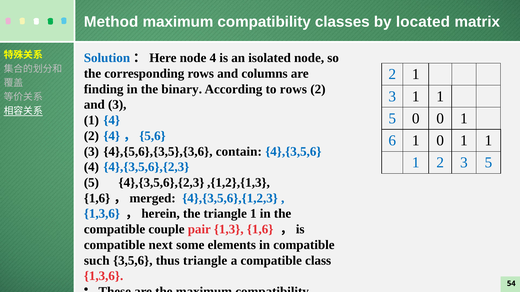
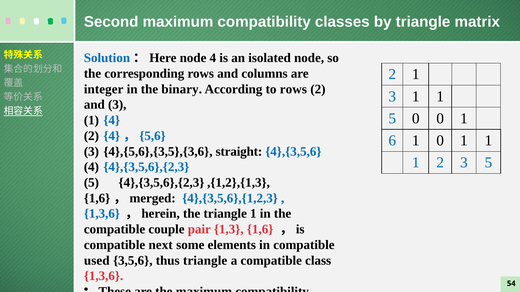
Method: Method -> Second
by located: located -> triangle
finding: finding -> integer
contain: contain -> straight
such: such -> used
